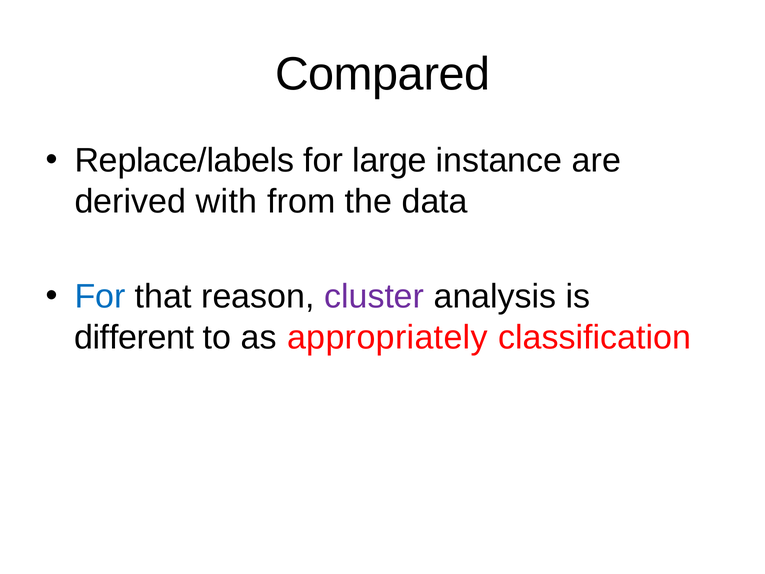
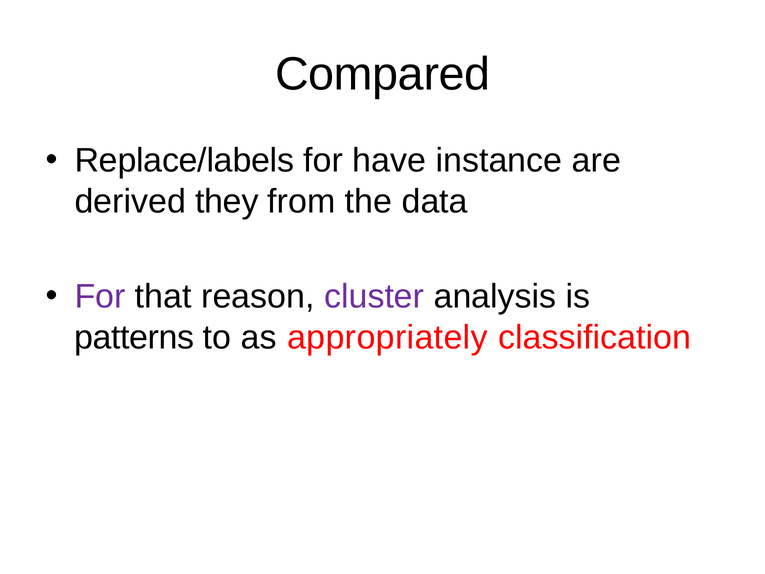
large: large -> have
with: with -> they
For at (100, 297) colour: blue -> purple
different: different -> patterns
